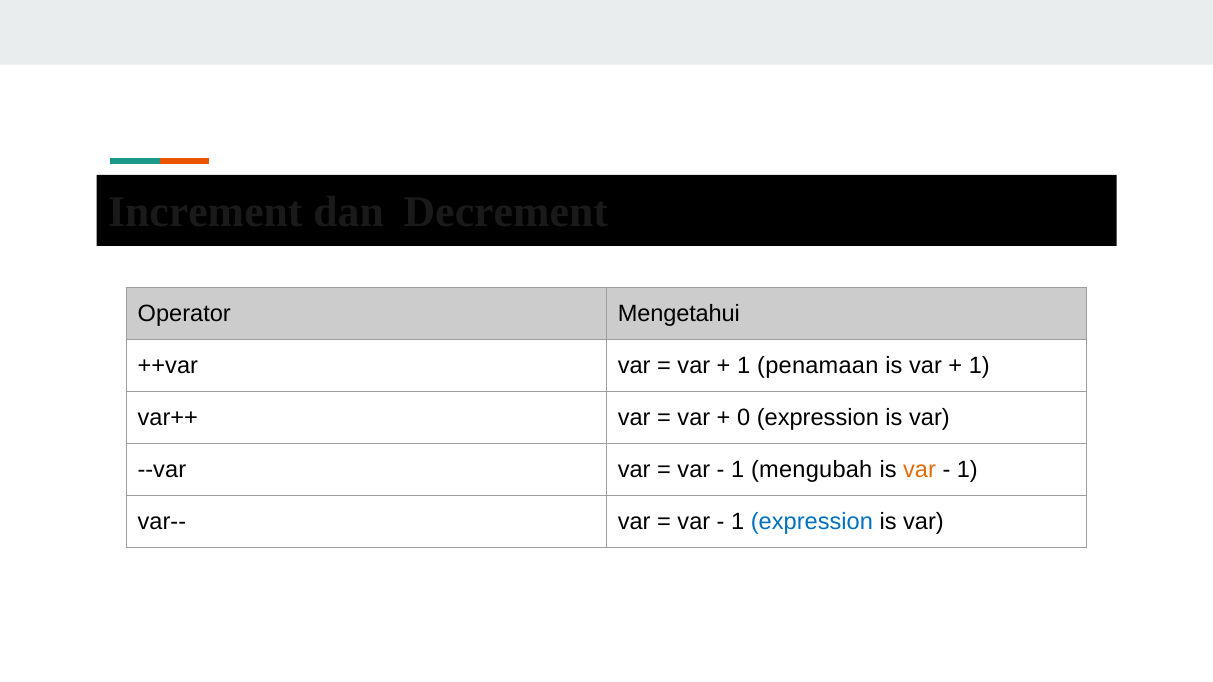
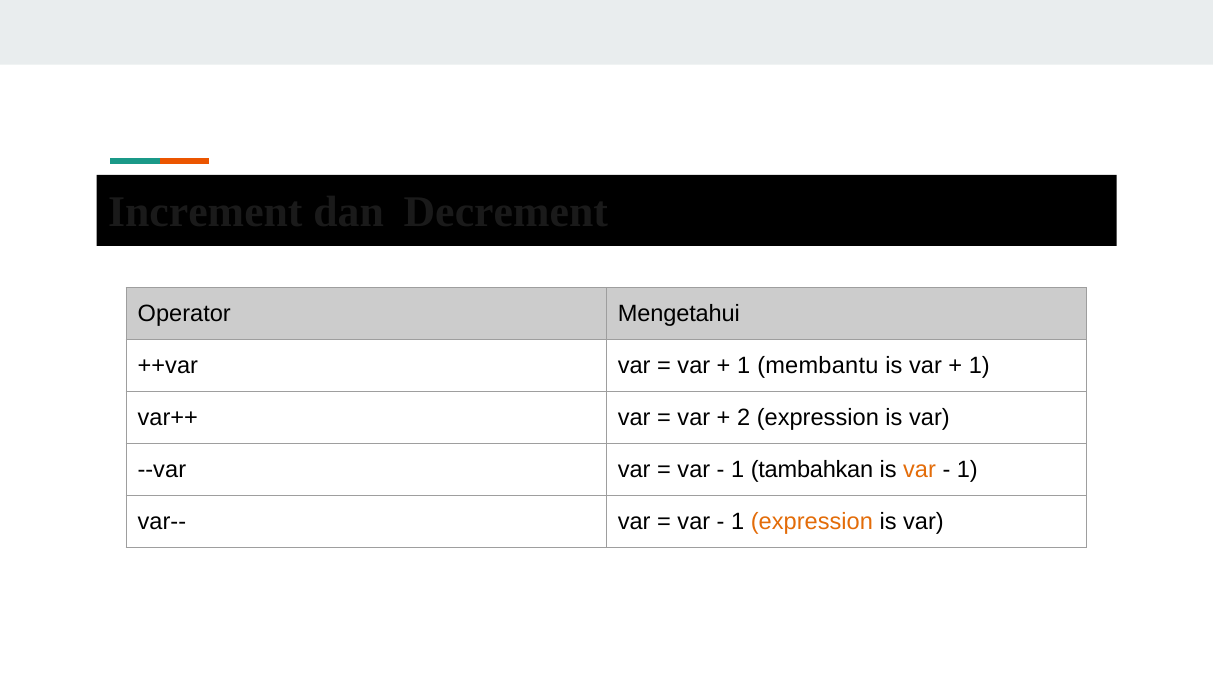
penamaan: penamaan -> membantu
0: 0 -> 2
mengubah: mengubah -> tambahkan
expression at (812, 522) colour: blue -> orange
